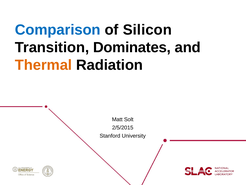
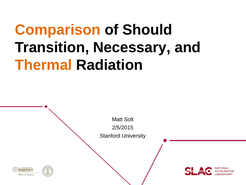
Comparison colour: blue -> orange
Silicon: Silicon -> Should
Dominates: Dominates -> Necessary
